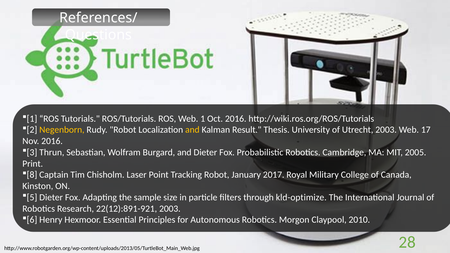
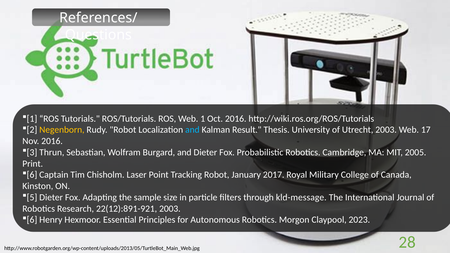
and at (192, 130) colour: yellow -> light blue
8 at (32, 175): 8 -> 6
kld-optimize: kld-optimize -> kld-message
2010: 2010 -> 2023
